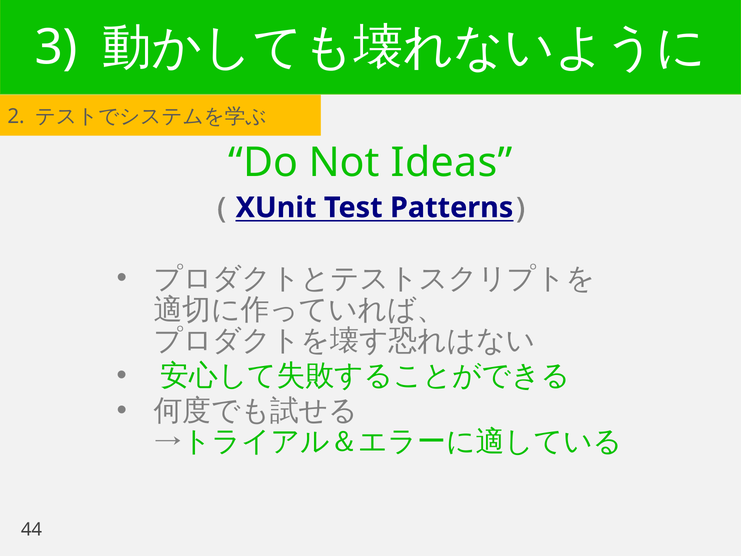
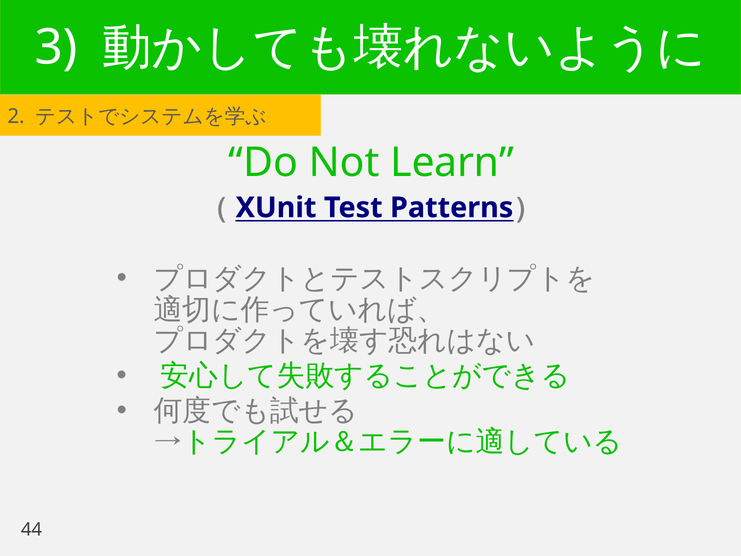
Ideas: Ideas -> Learn
